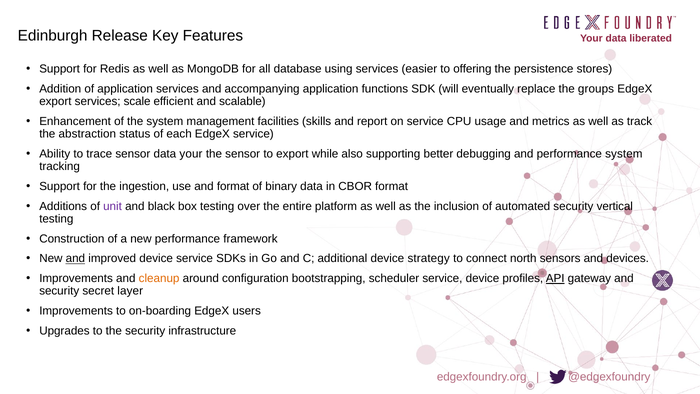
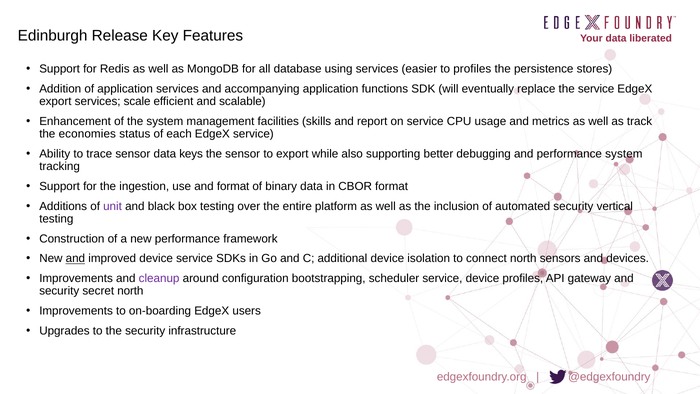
to offering: offering -> profiles
the groups: groups -> service
abstraction: abstraction -> economies
data your: your -> keys
strategy: strategy -> isolation
cleanup colour: orange -> purple
API underline: present -> none
secret layer: layer -> north
